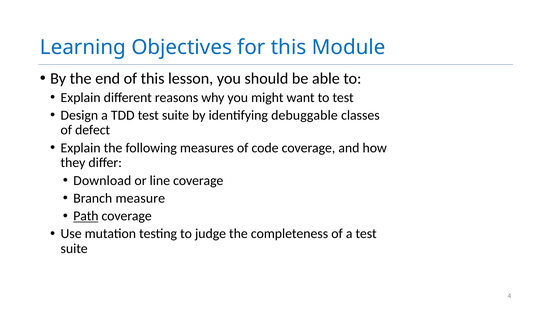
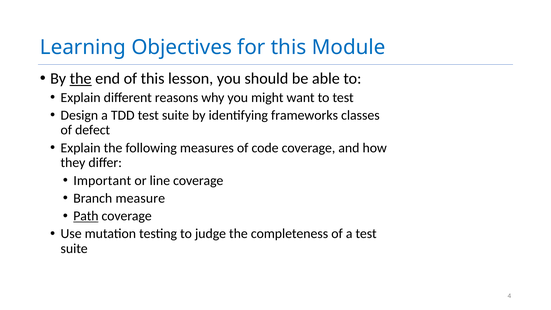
the at (81, 78) underline: none -> present
debuggable: debuggable -> frameworks
Download: Download -> Important
